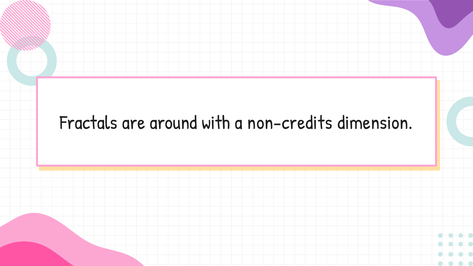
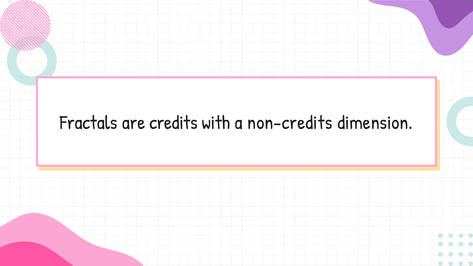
around: around -> credits
